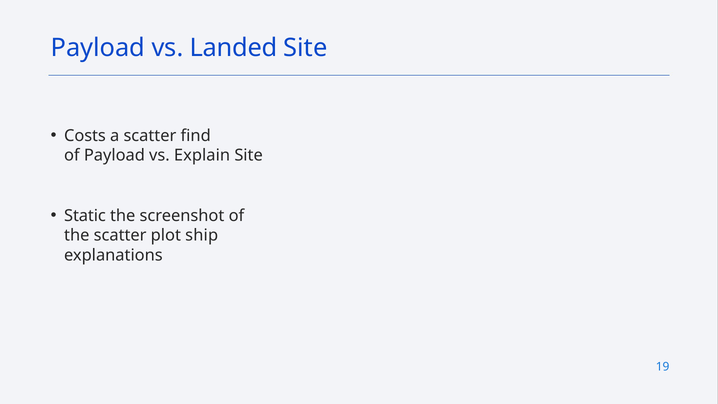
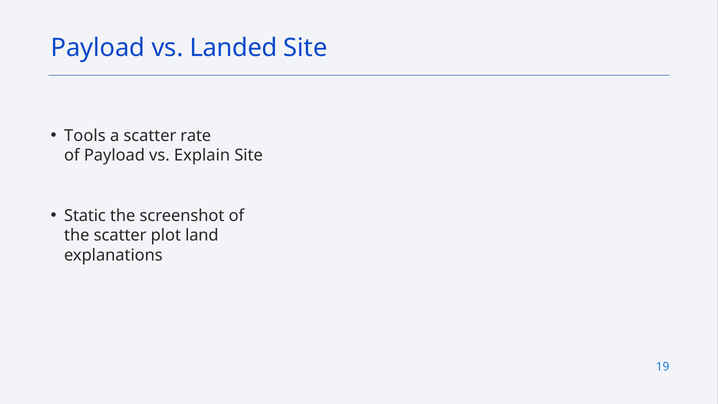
Costs: Costs -> Tools
find: find -> rate
ship: ship -> land
